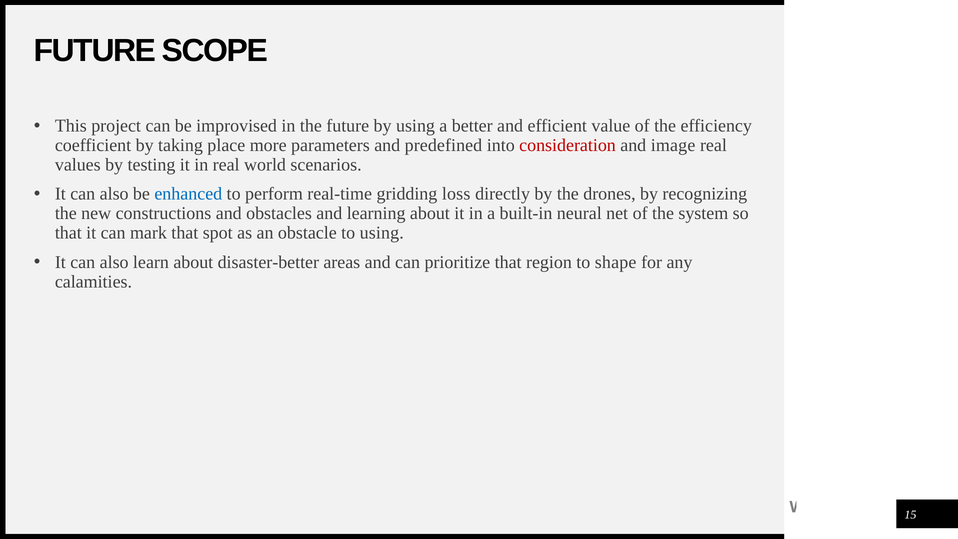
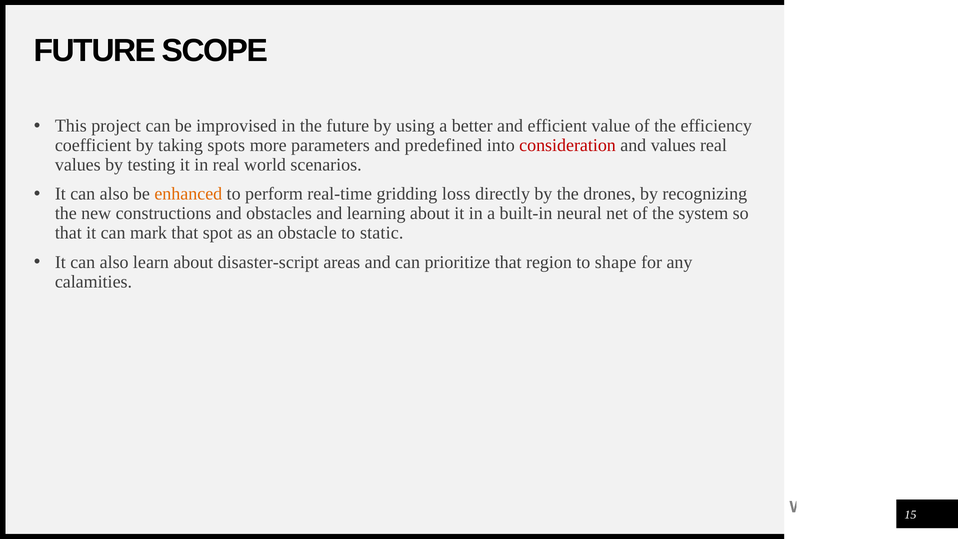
place: place -> spots
and image: image -> values
enhanced colour: blue -> orange
to using: using -> static
disaster-better: disaster-better -> disaster-script
